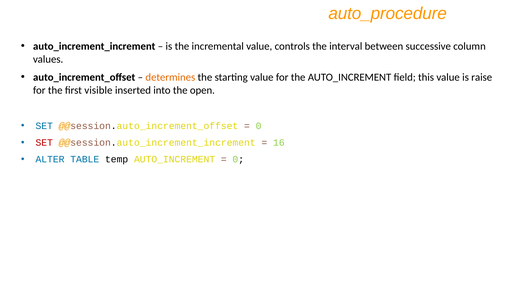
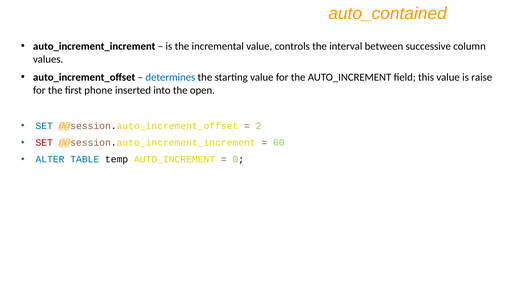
auto_procedure: auto_procedure -> auto_contained
determines colour: orange -> blue
visible: visible -> phone
0 at (259, 126): 0 -> 2
16: 16 -> 60
